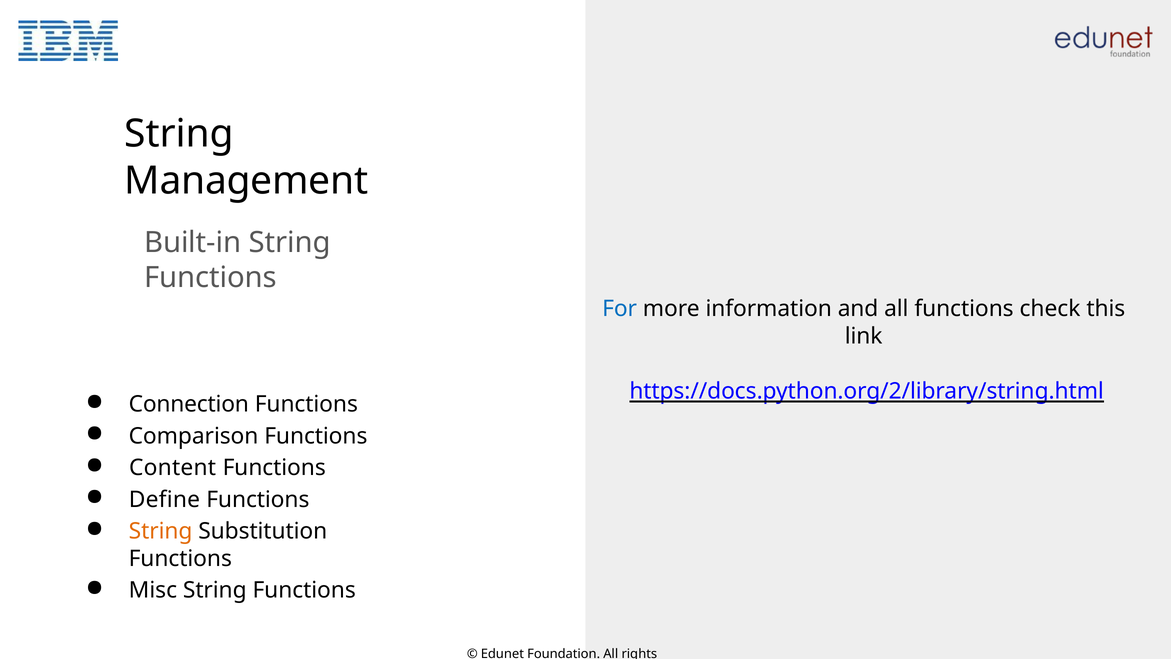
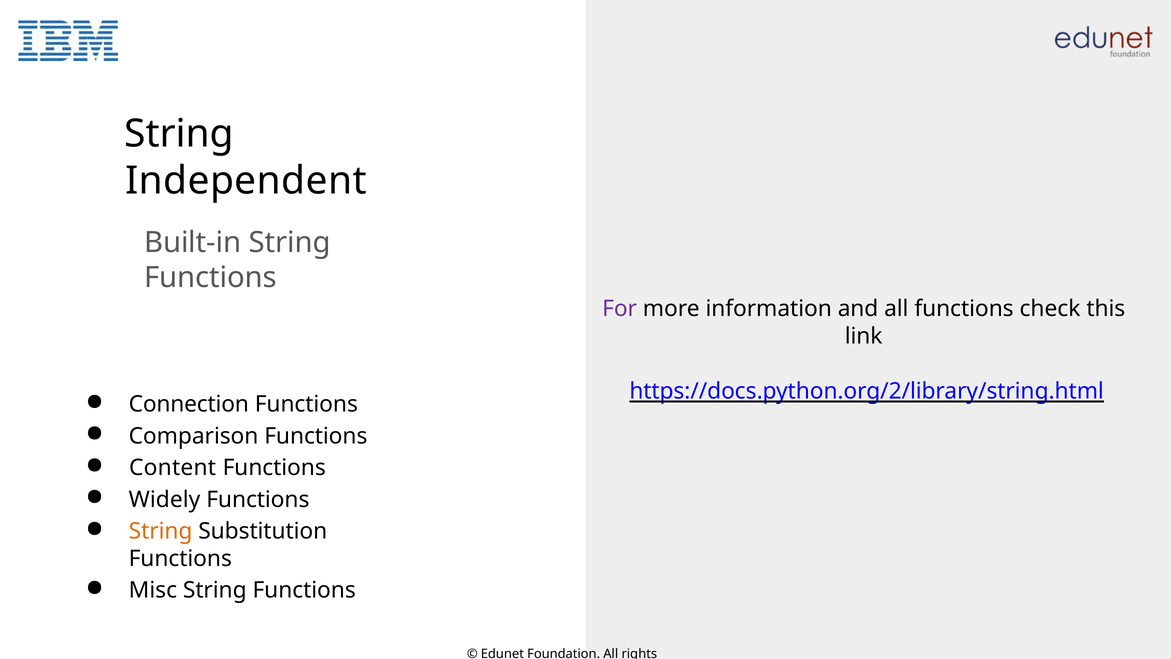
Management: Management -> Independent
For colour: blue -> purple
Define: Define -> Widely
